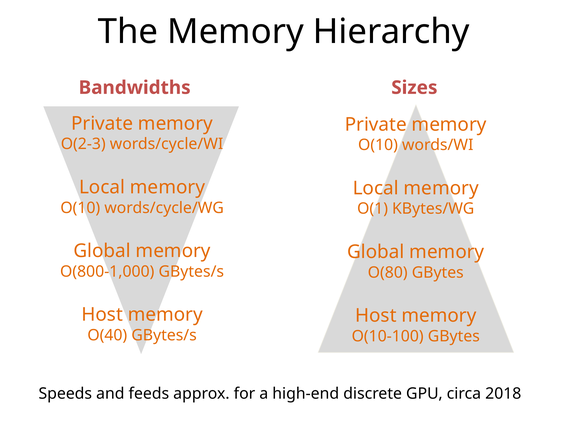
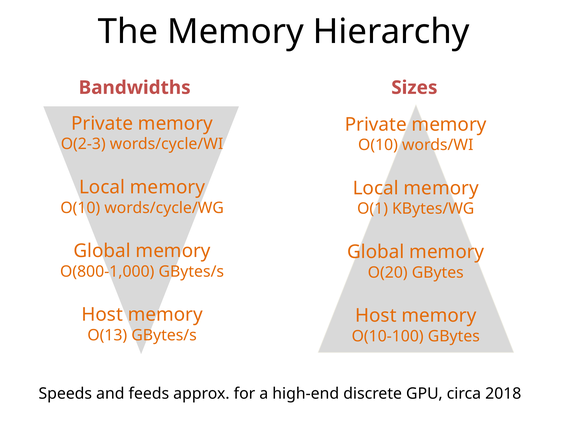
O(80: O(80 -> O(20
O(40: O(40 -> O(13
